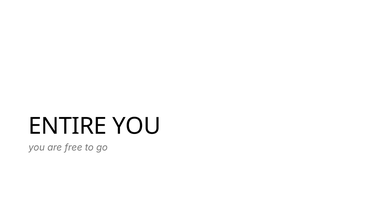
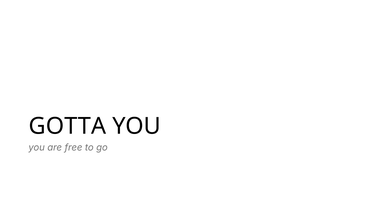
ENTIRE: ENTIRE -> GOTTA
